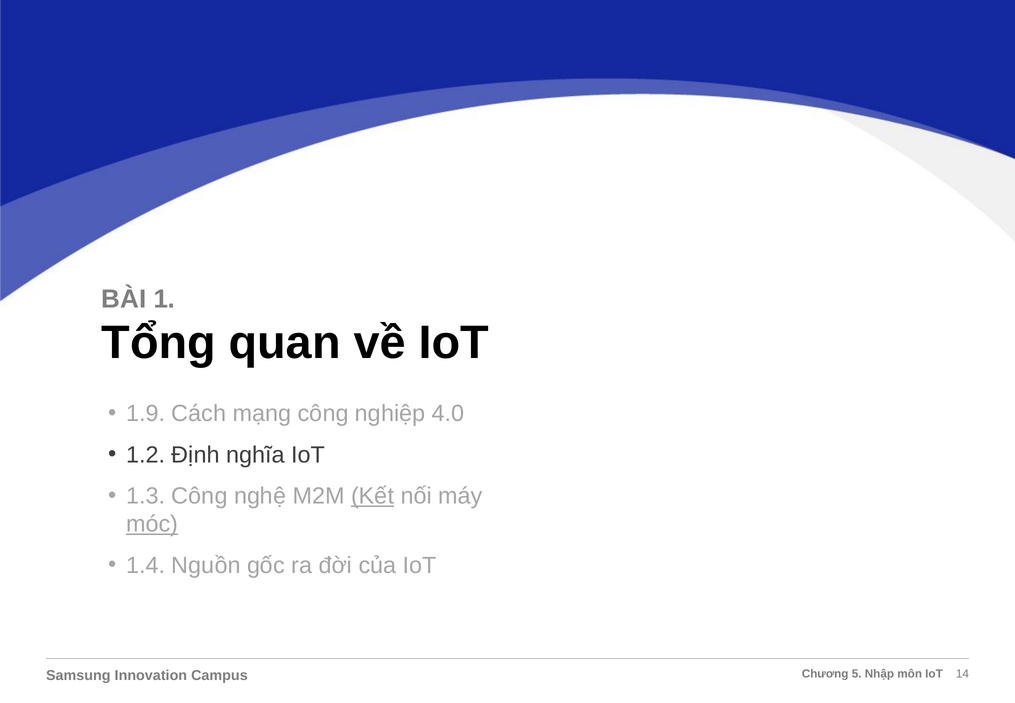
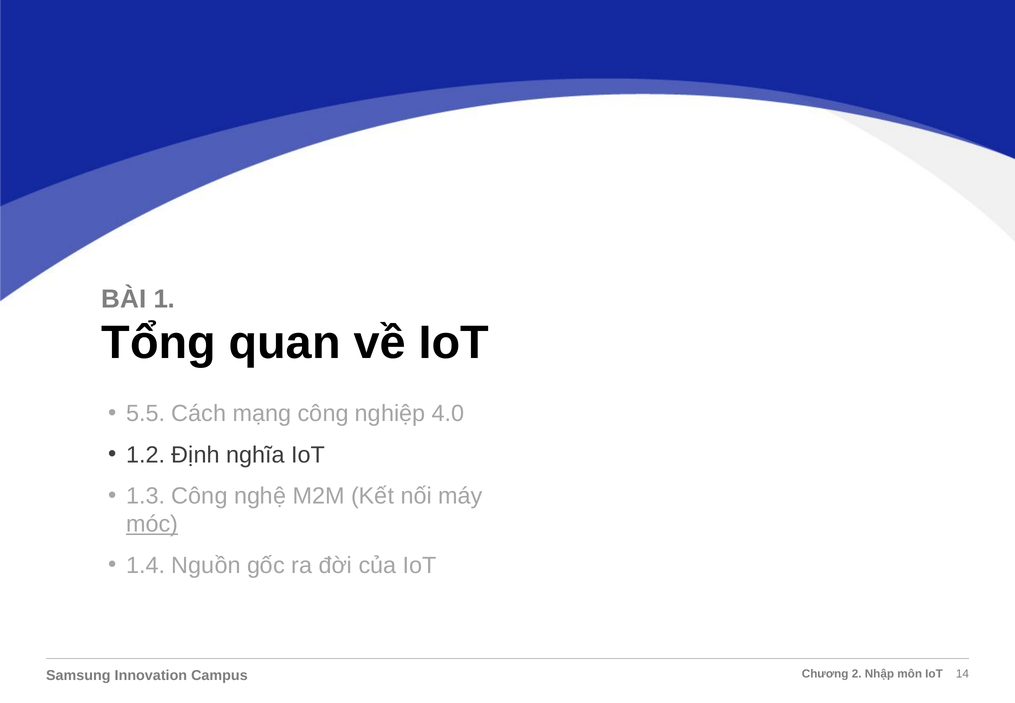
1.9: 1.9 -> 5.5
Kết underline: present -> none
5: 5 -> 2
